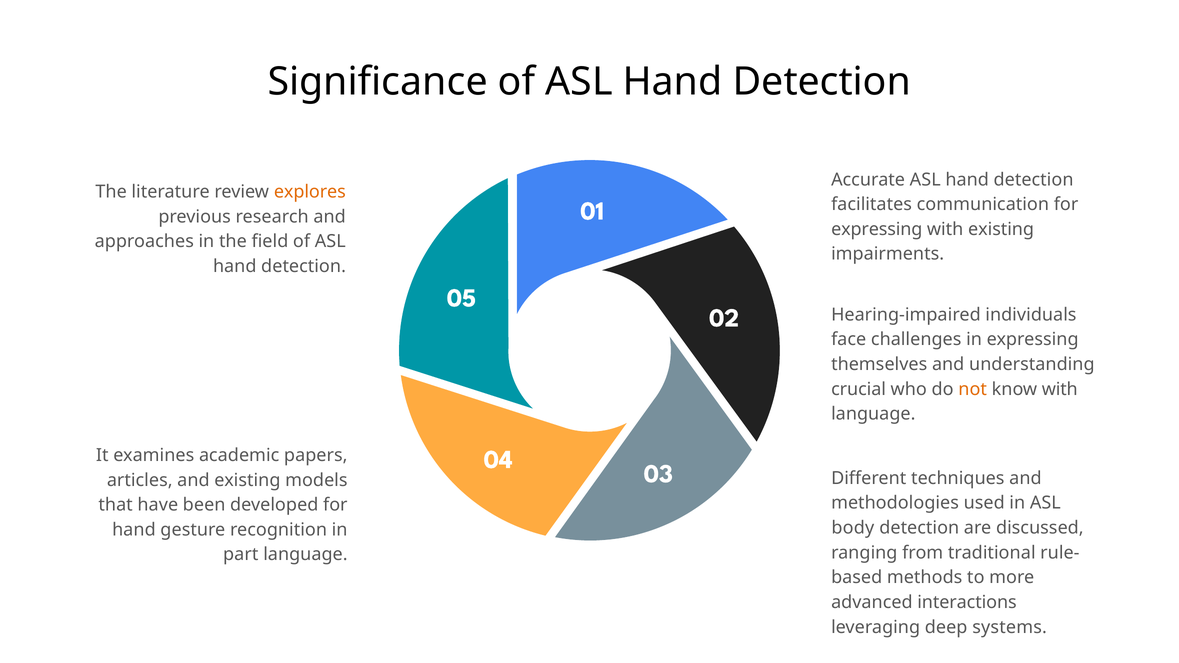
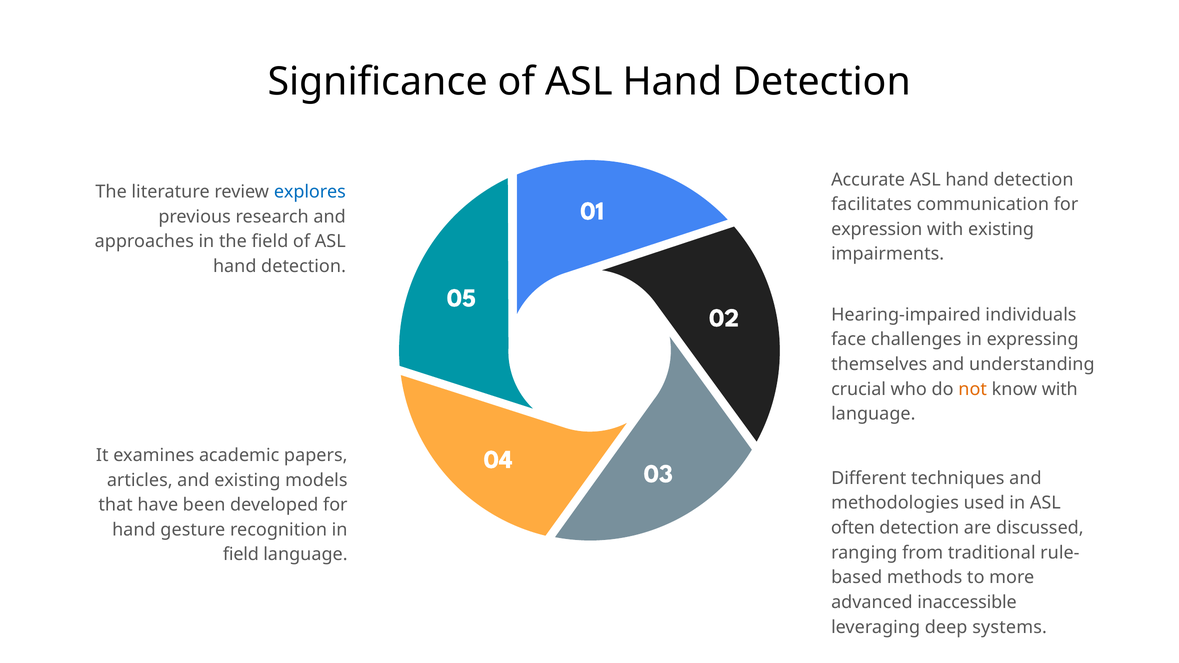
explores colour: orange -> blue
expressing at (877, 229): expressing -> expression
body: body -> often
part at (241, 555): part -> field
interactions: interactions -> inaccessible
